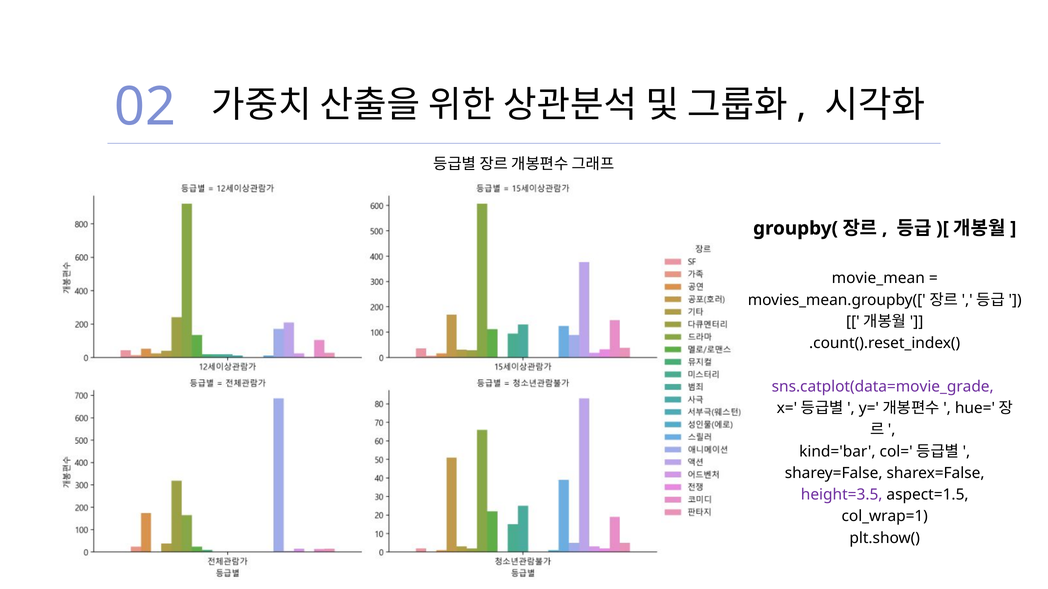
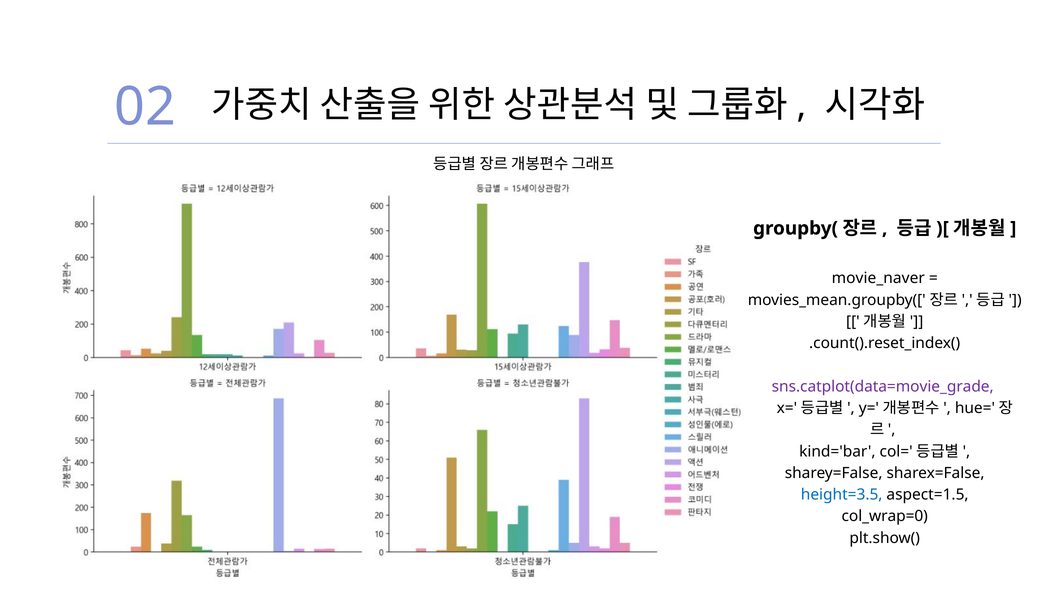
movie_mean: movie_mean -> movie_naver
height=3.5 colour: purple -> blue
col_wrap=1: col_wrap=1 -> col_wrap=0
